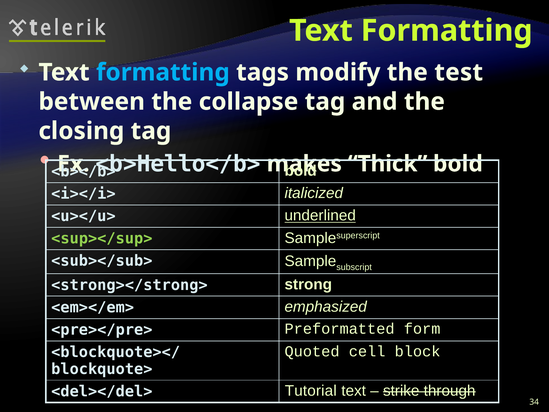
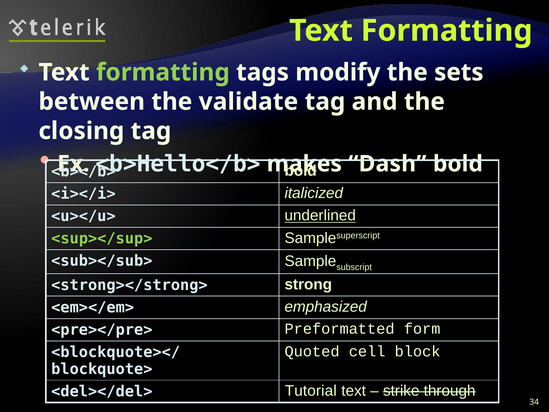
formatting at (163, 72) colour: light blue -> light green
test: test -> sets
collapse: collapse -> validate
Thick: Thick -> Dash
